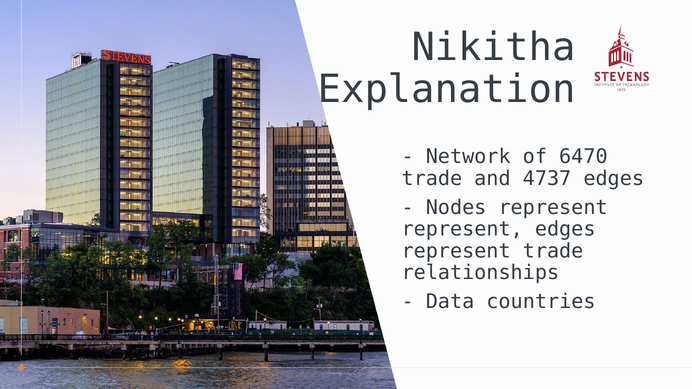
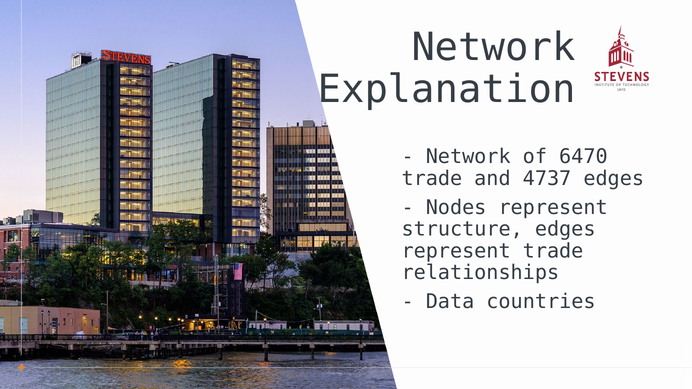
Nikitha at (494, 47): Nikitha -> Network
represent at (462, 229): represent -> structure
